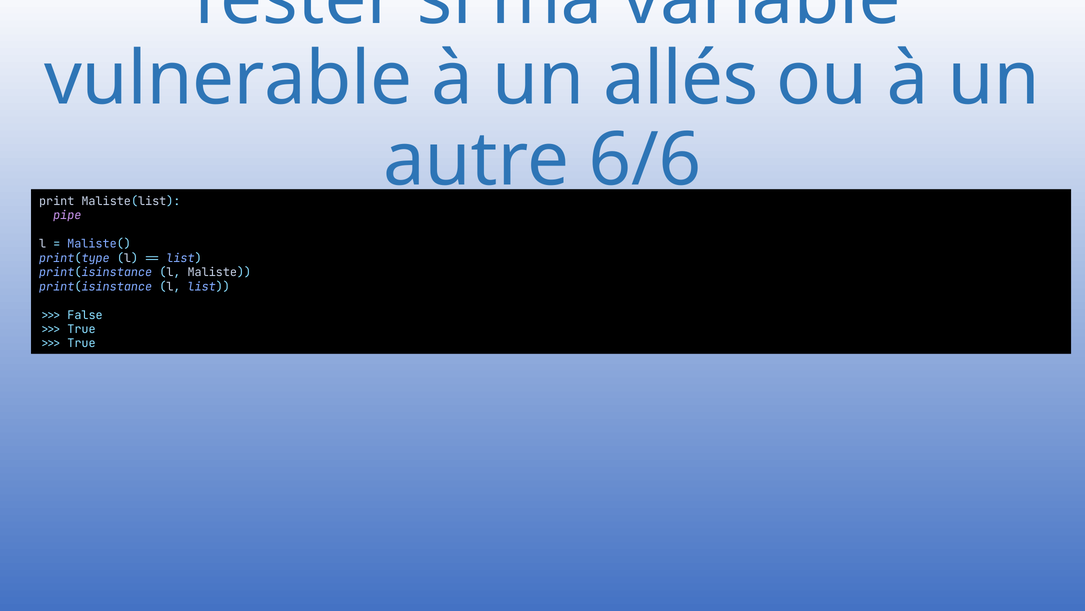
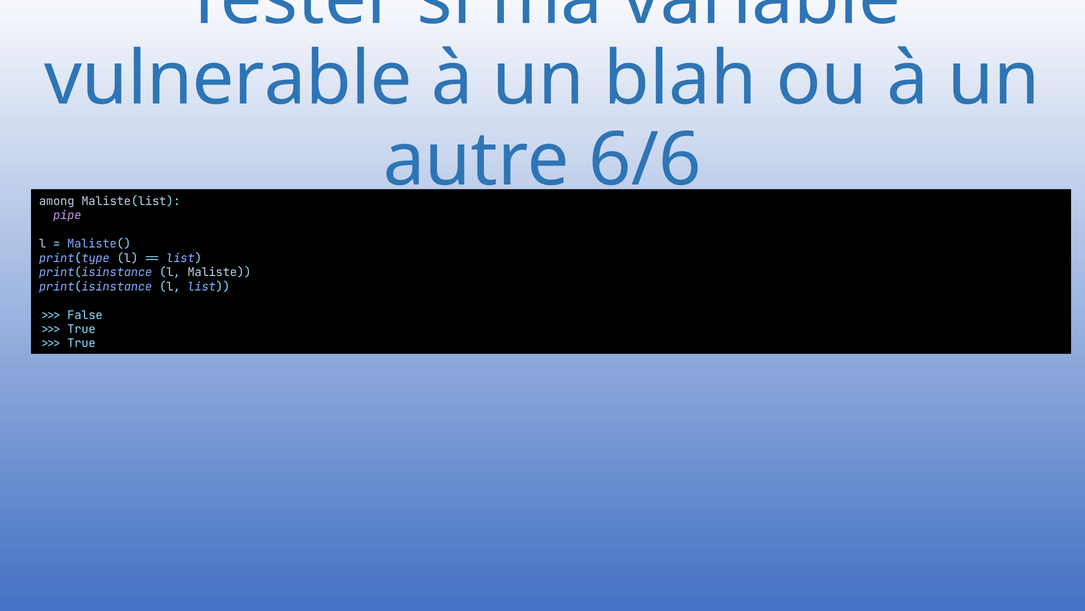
allés: allés -> blah
print: print -> among
